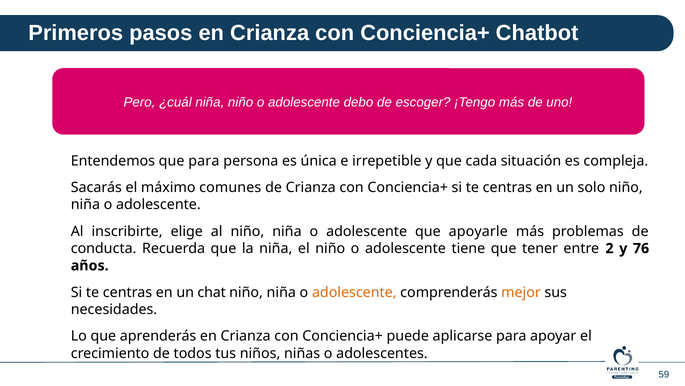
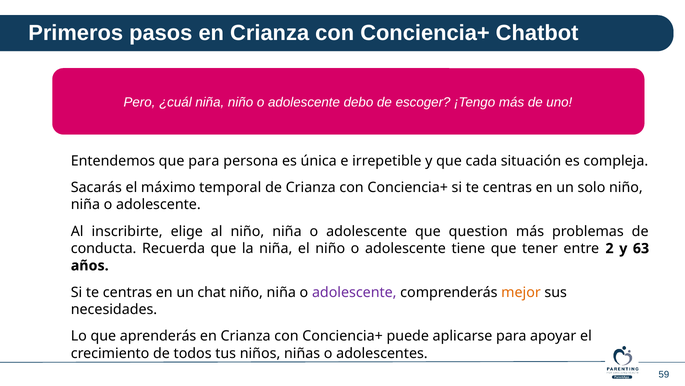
comunes: comunes -> temporal
apoyarle: apoyarle -> question
76: 76 -> 63
adolescente at (354, 292) colour: orange -> purple
